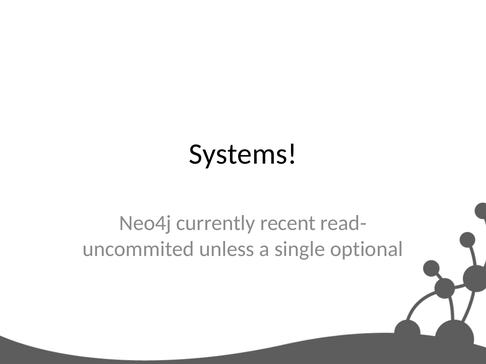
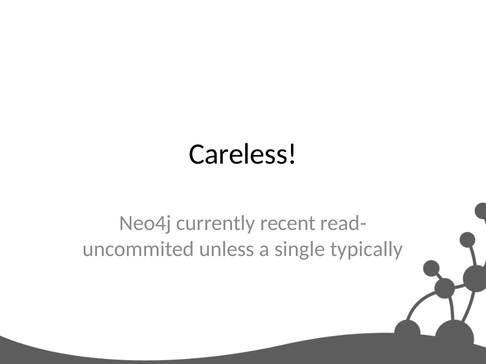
Systems: Systems -> Careless
optional: optional -> typically
